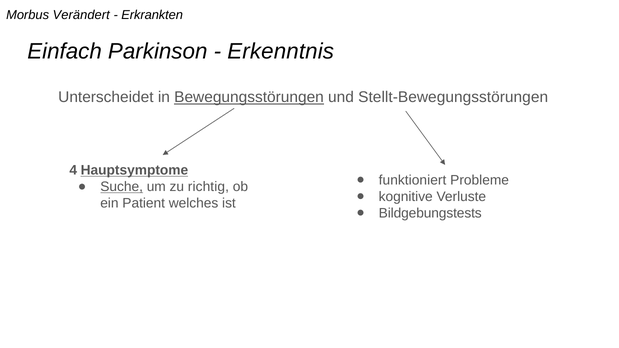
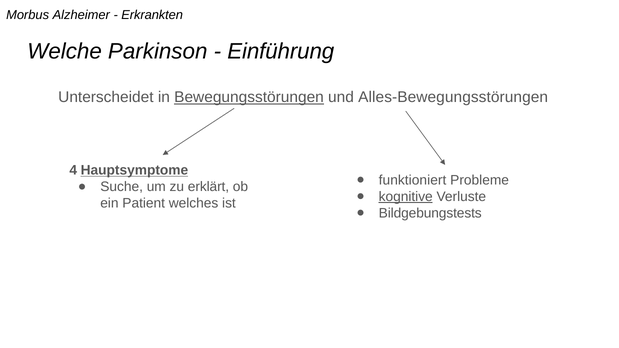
Verändert: Verändert -> Alzheimer
Einfach: Einfach -> Welche
Erkenntnis: Erkenntnis -> Einführung
Stellt-Bewegungsstörungen: Stellt-Bewegungsstörungen -> Alles-Bewegungsstörungen
Suche underline: present -> none
richtig: richtig -> erklärt
kognitive underline: none -> present
